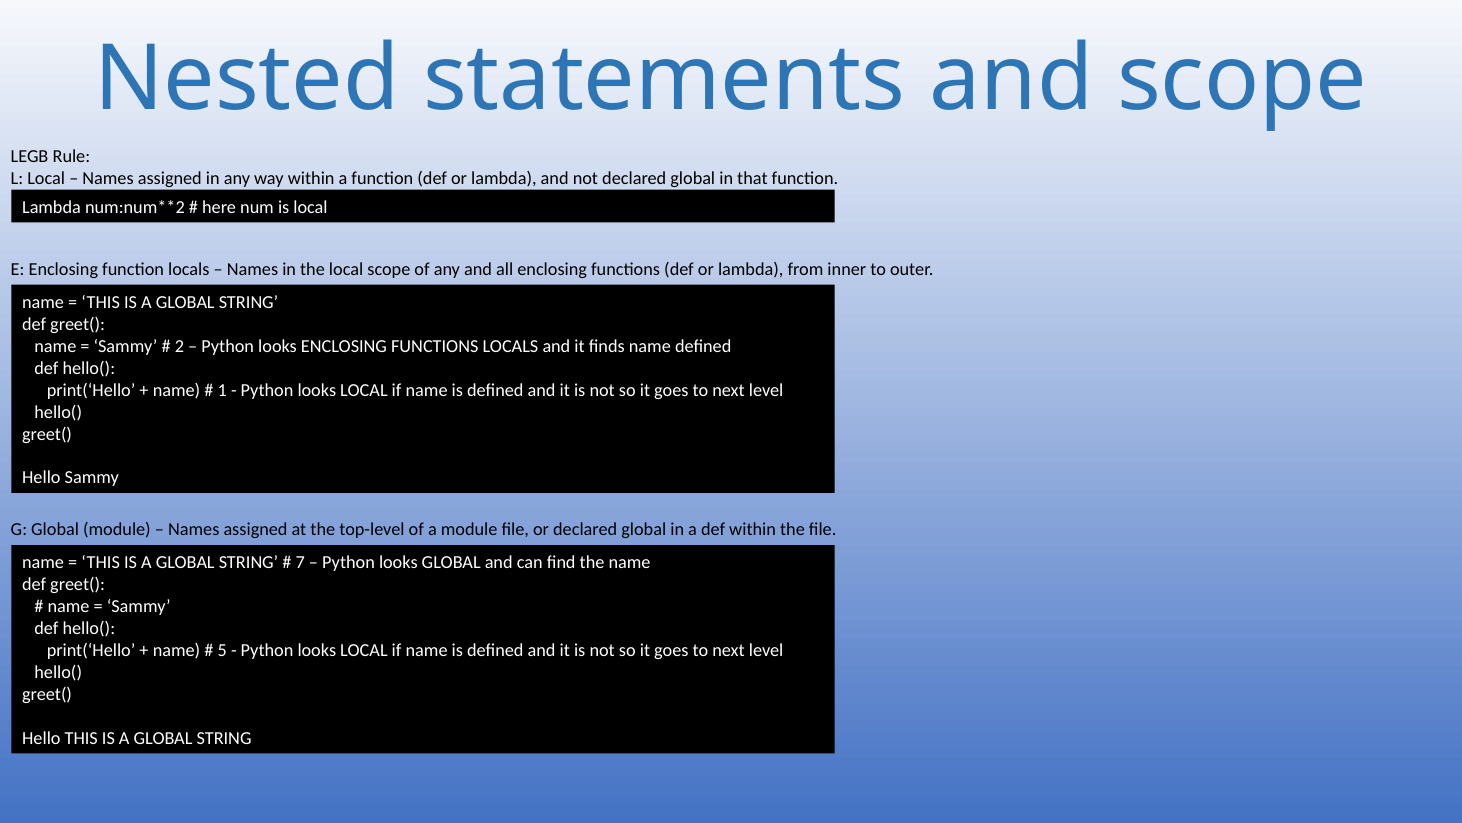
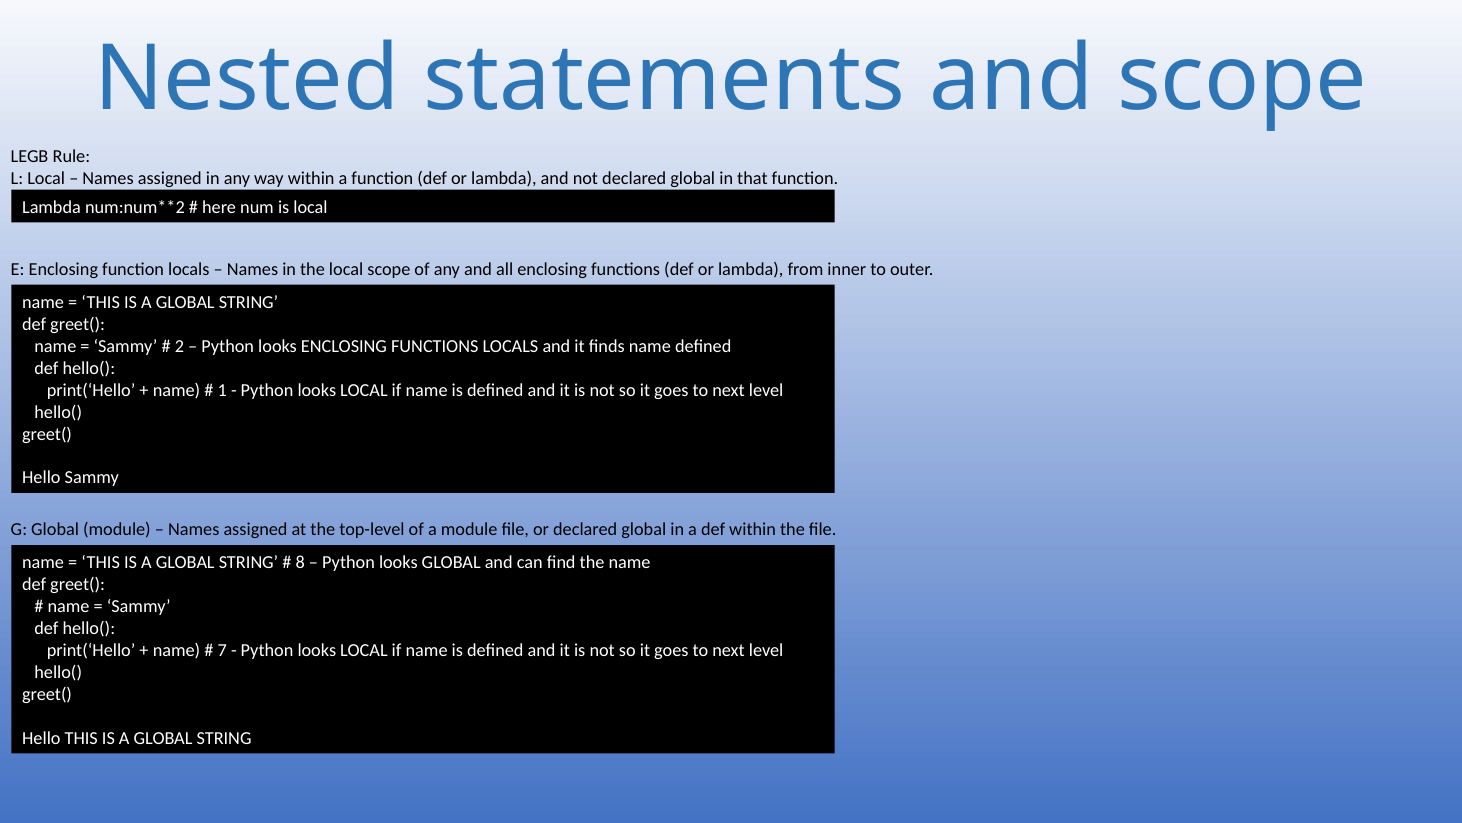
7: 7 -> 8
5: 5 -> 7
